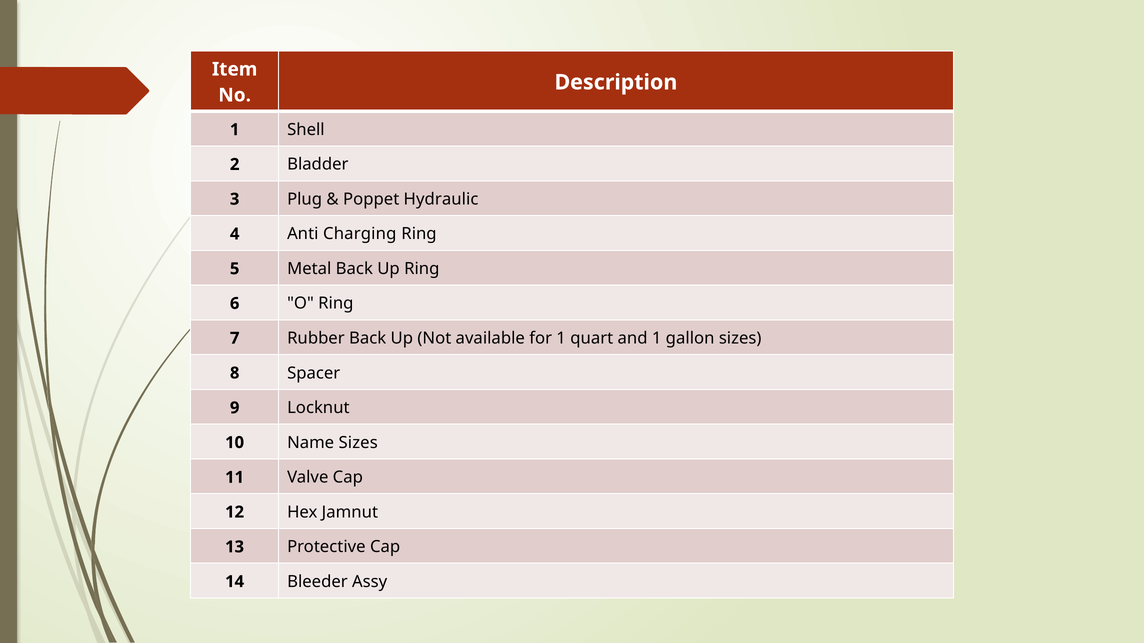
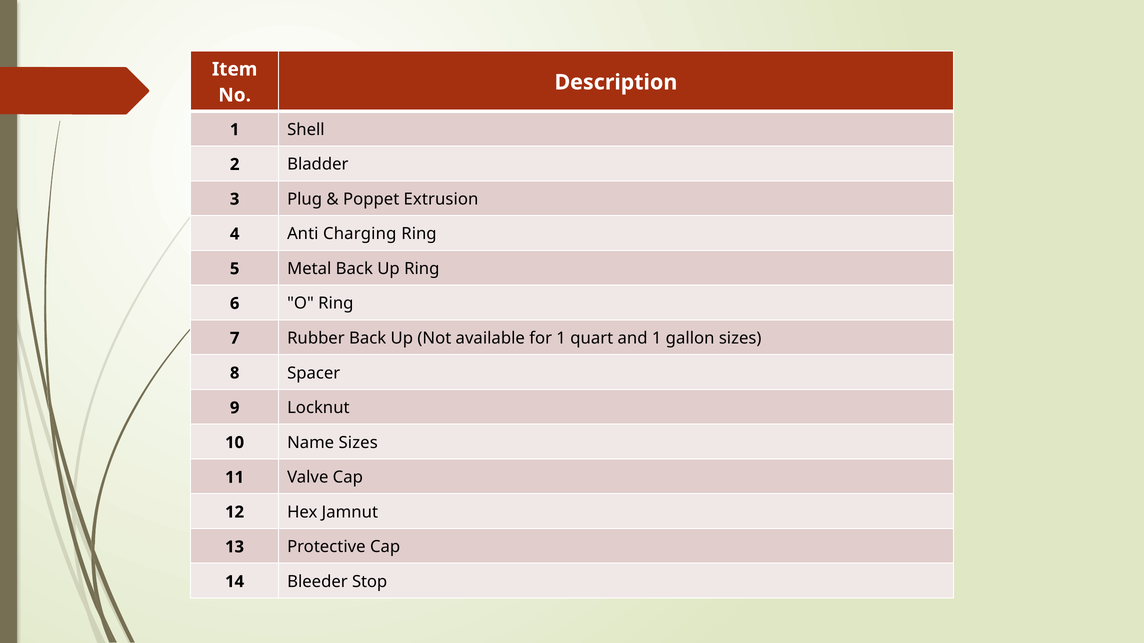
Hydraulic: Hydraulic -> Extrusion
Assy: Assy -> Stop
